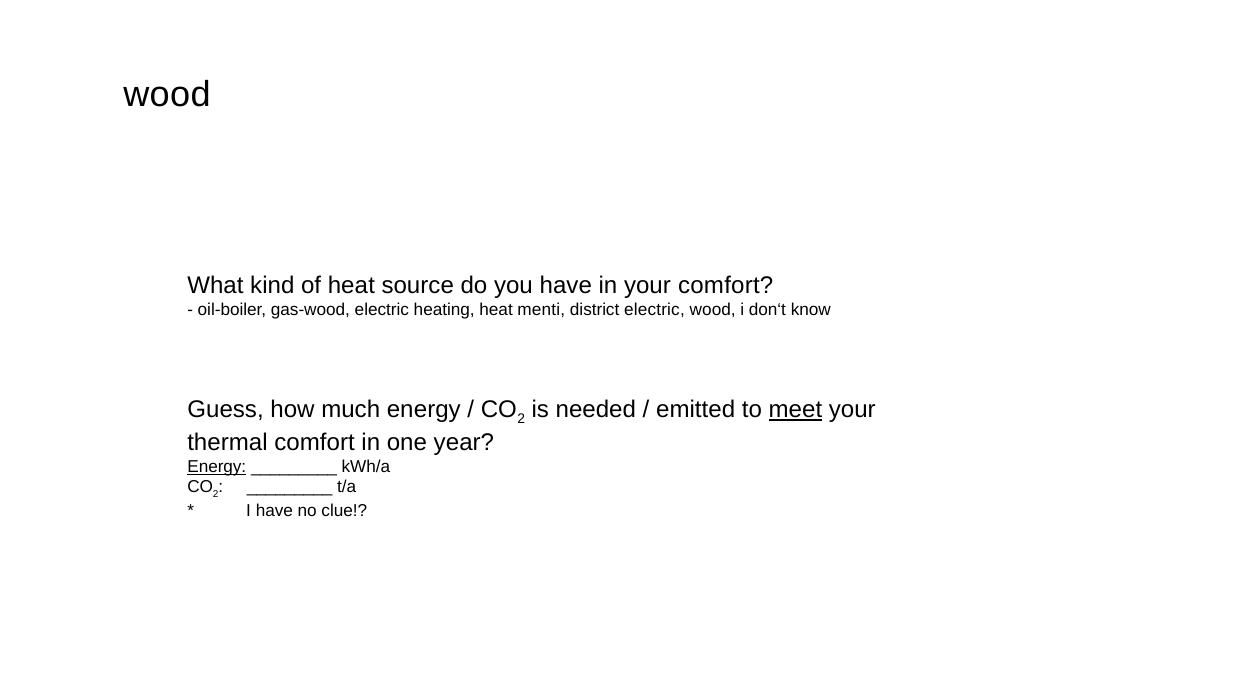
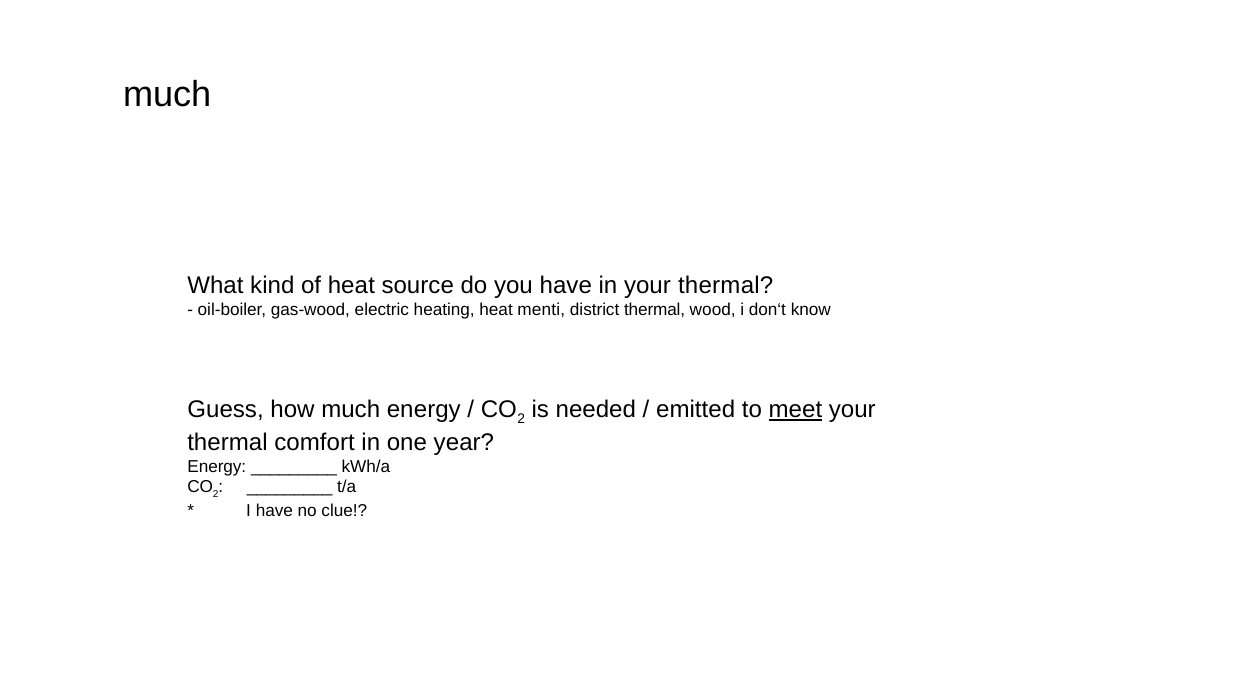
wood at (167, 94): wood -> much
in your comfort: comfort -> thermal
district electric: electric -> thermal
Energy at (217, 467) underline: present -> none
